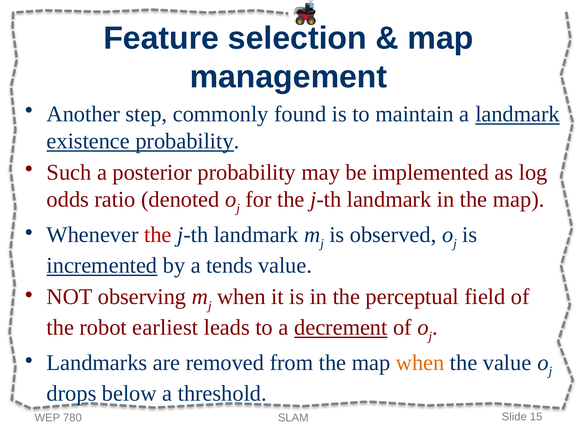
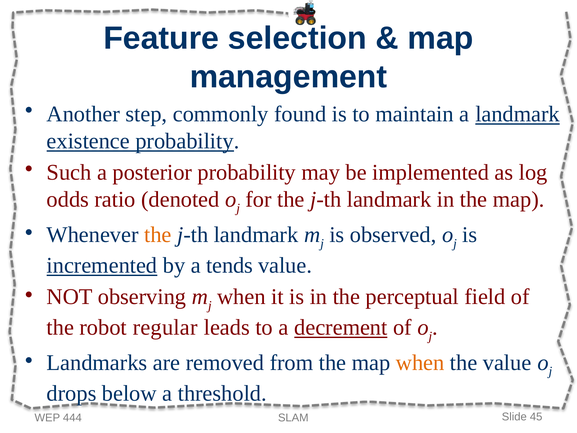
the at (158, 235) colour: red -> orange
earliest: earliest -> regular
780: 780 -> 444
15: 15 -> 45
